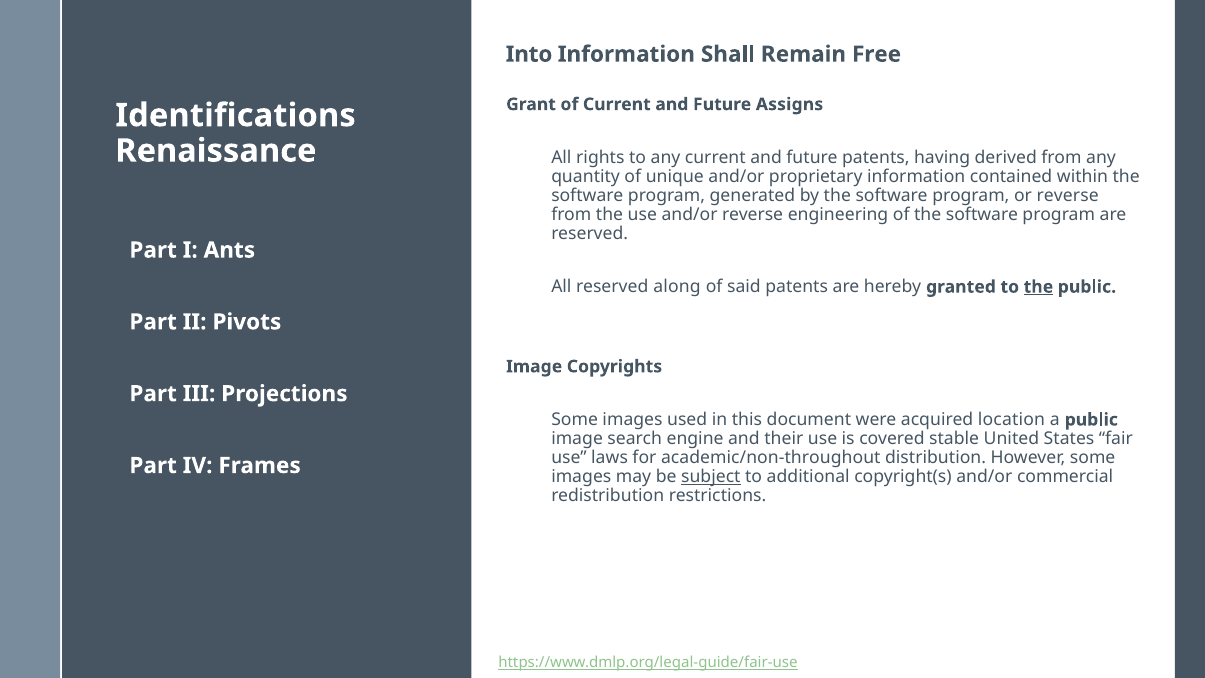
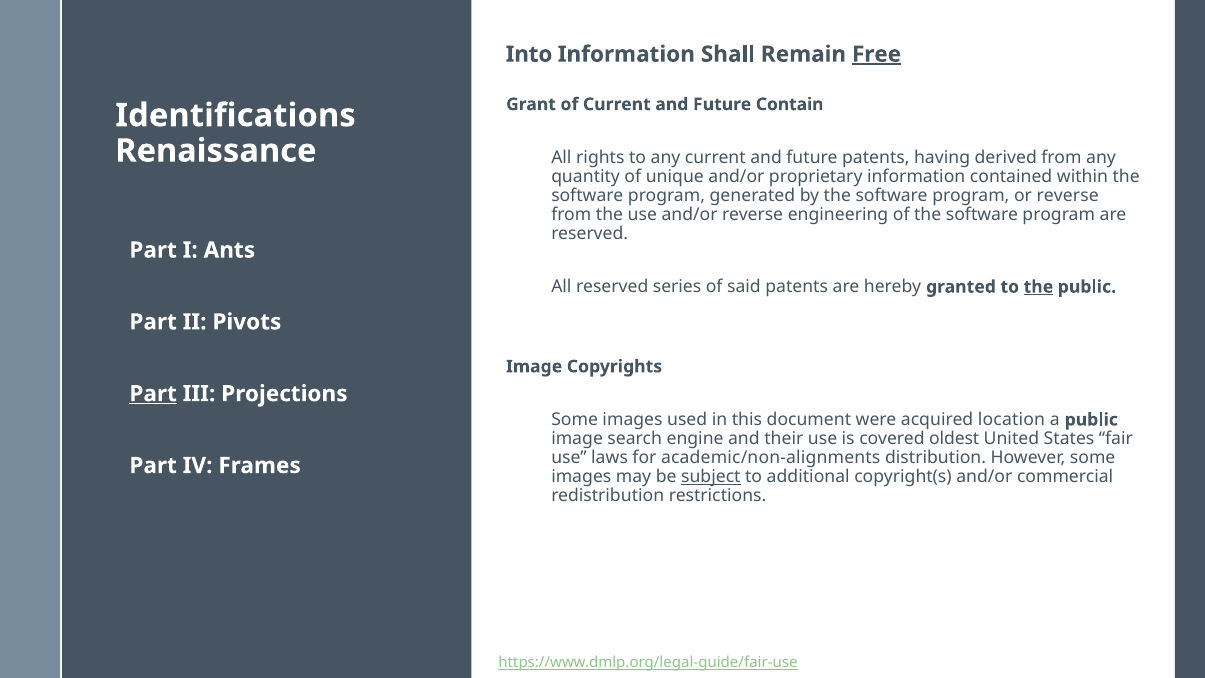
Free underline: none -> present
Assigns: Assigns -> Contain
along: along -> series
Part at (153, 394) underline: none -> present
stable: stable -> oldest
academic/non-throughout: academic/non-throughout -> academic/non-alignments
